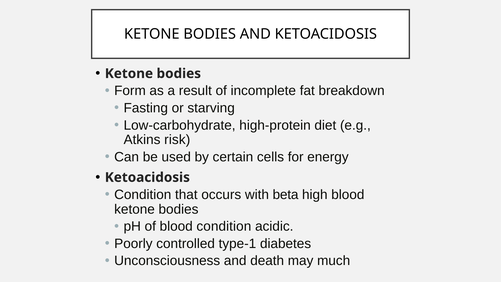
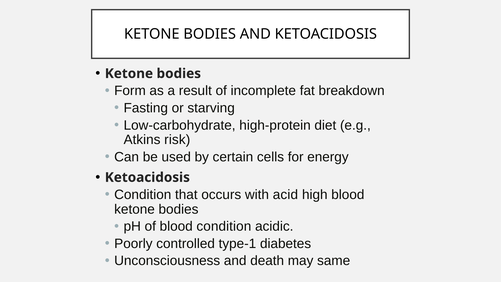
beta: beta -> acid
much: much -> same
